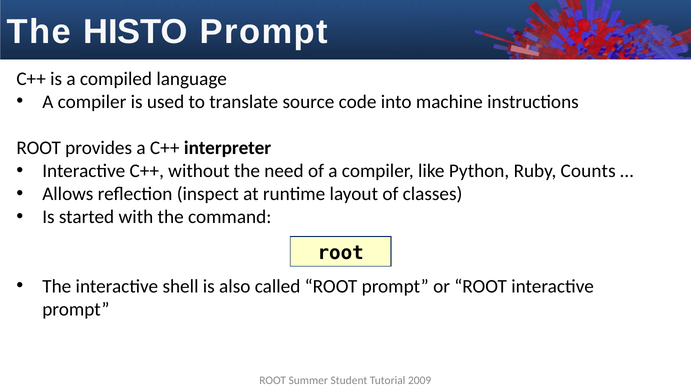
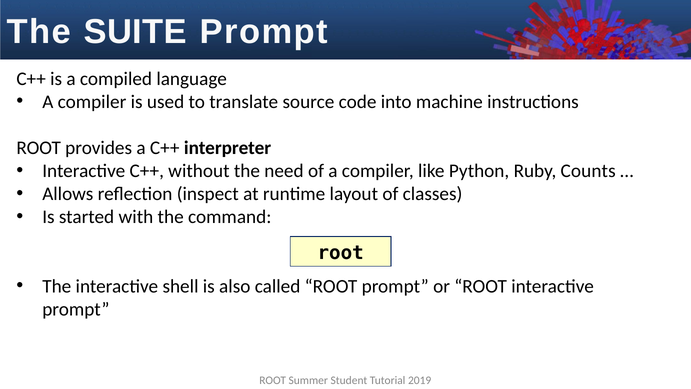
HISTO: HISTO -> SUITE
2009: 2009 -> 2019
